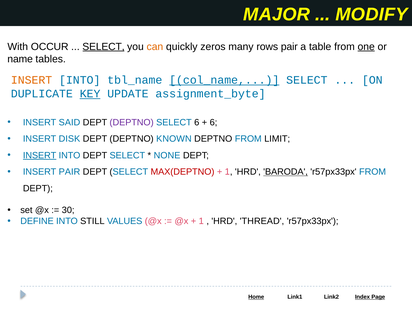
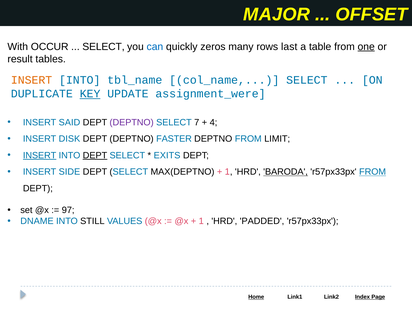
MODIFY: MODIFY -> OFFSET
SELECT at (103, 47) underline: present -> none
can colour: orange -> blue
rows pair: pair -> last
name: name -> result
col_name underline: present -> none
assignment_byte: assignment_byte -> assignment_were
SELECT 6: 6 -> 7
6 at (213, 122): 6 -> 4
KNOWN: KNOWN -> FASTER
DEPT at (95, 155) underline: none -> present
NONE: NONE -> EXITS
INSERT PAIR: PAIR -> SIDE
MAX(DEPTNO colour: red -> black
FROM at (373, 172) underline: none -> present
30: 30 -> 97
DEFINE: DEFINE -> DNAME
THREAD: THREAD -> PADDED
